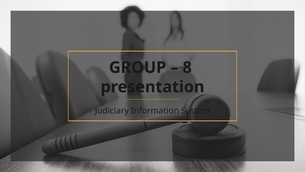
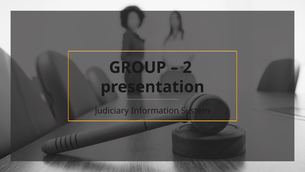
8: 8 -> 2
